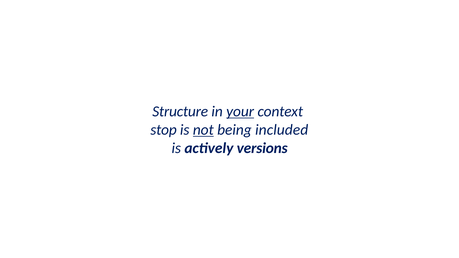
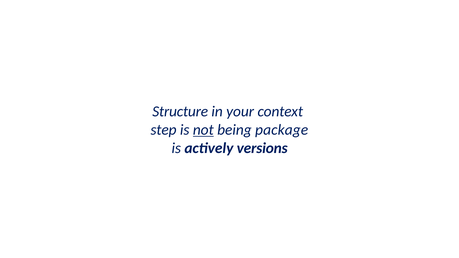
your underline: present -> none
stop: stop -> step
included: included -> package
